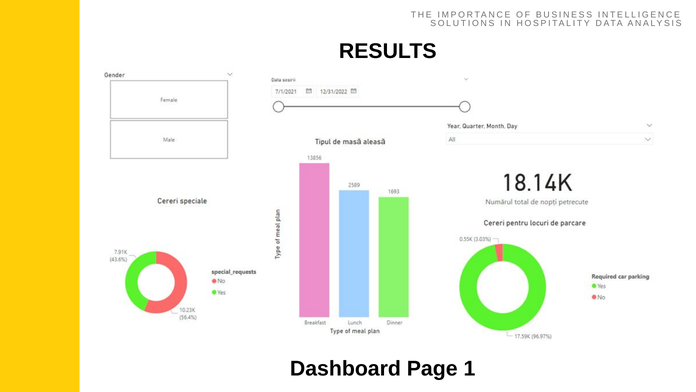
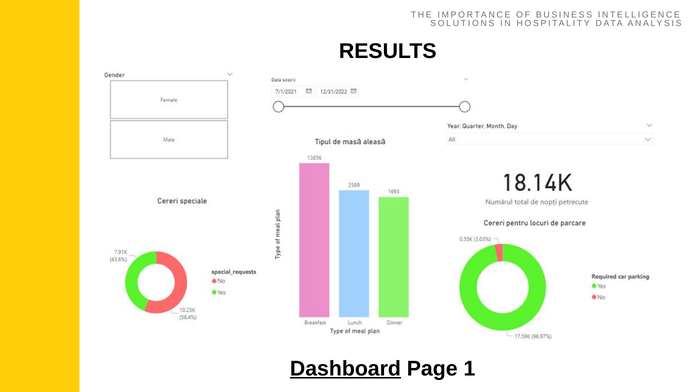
Dashboard underline: none -> present
